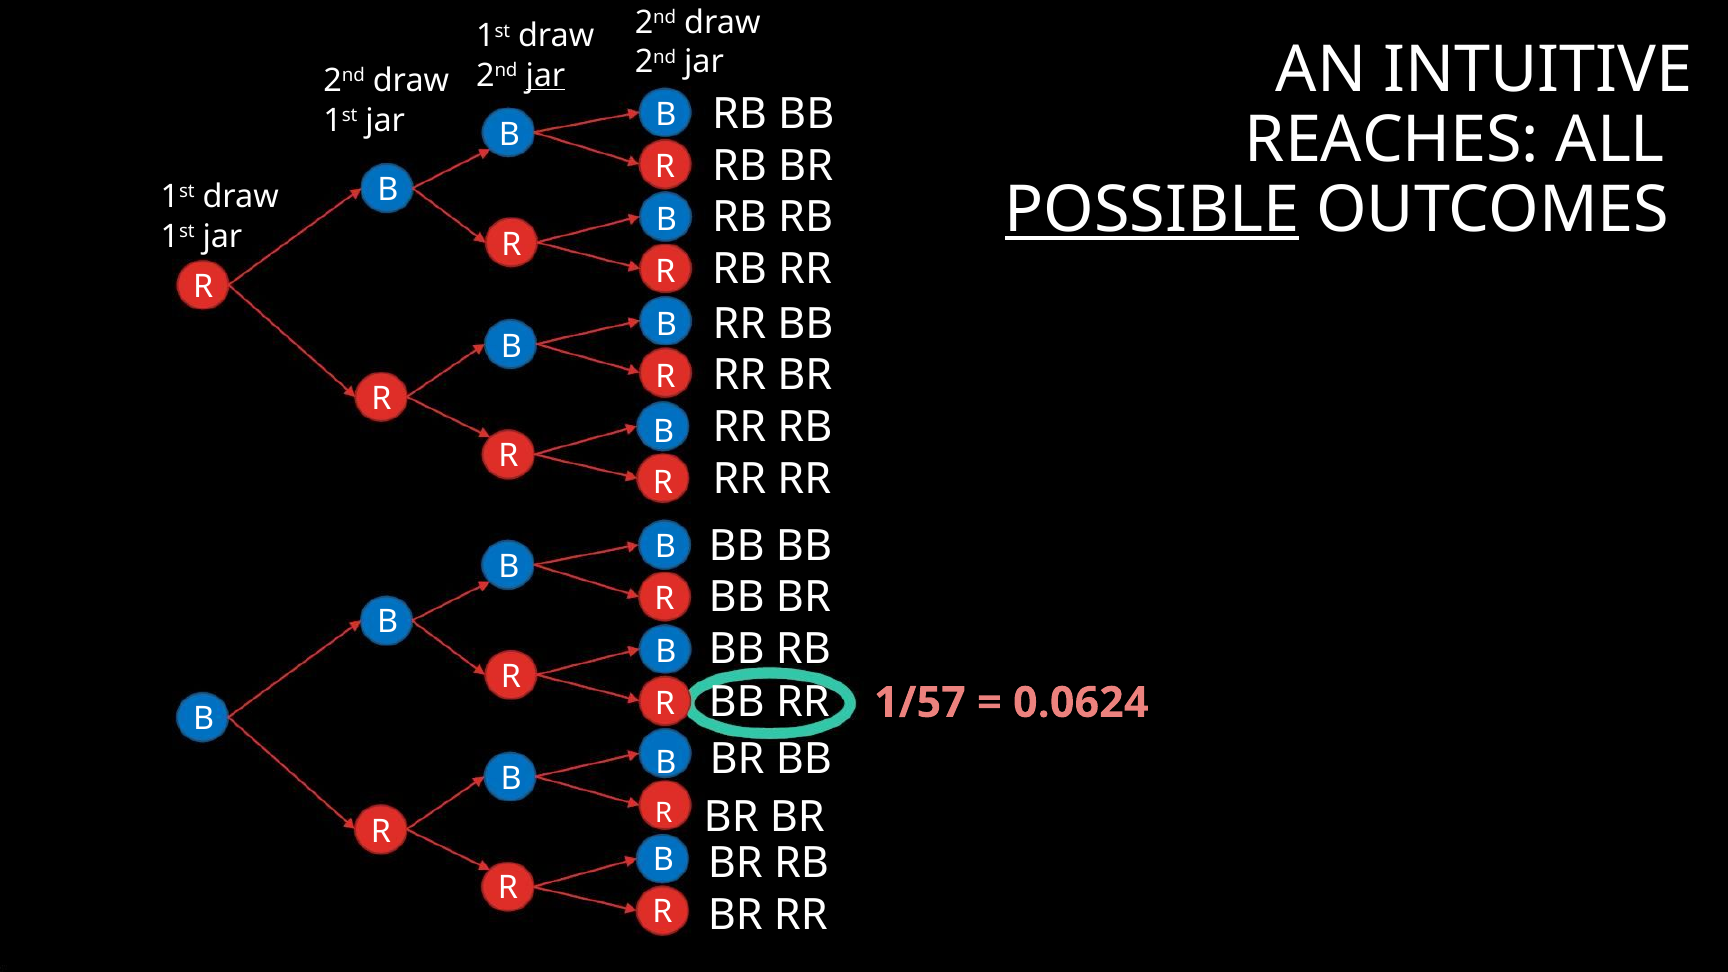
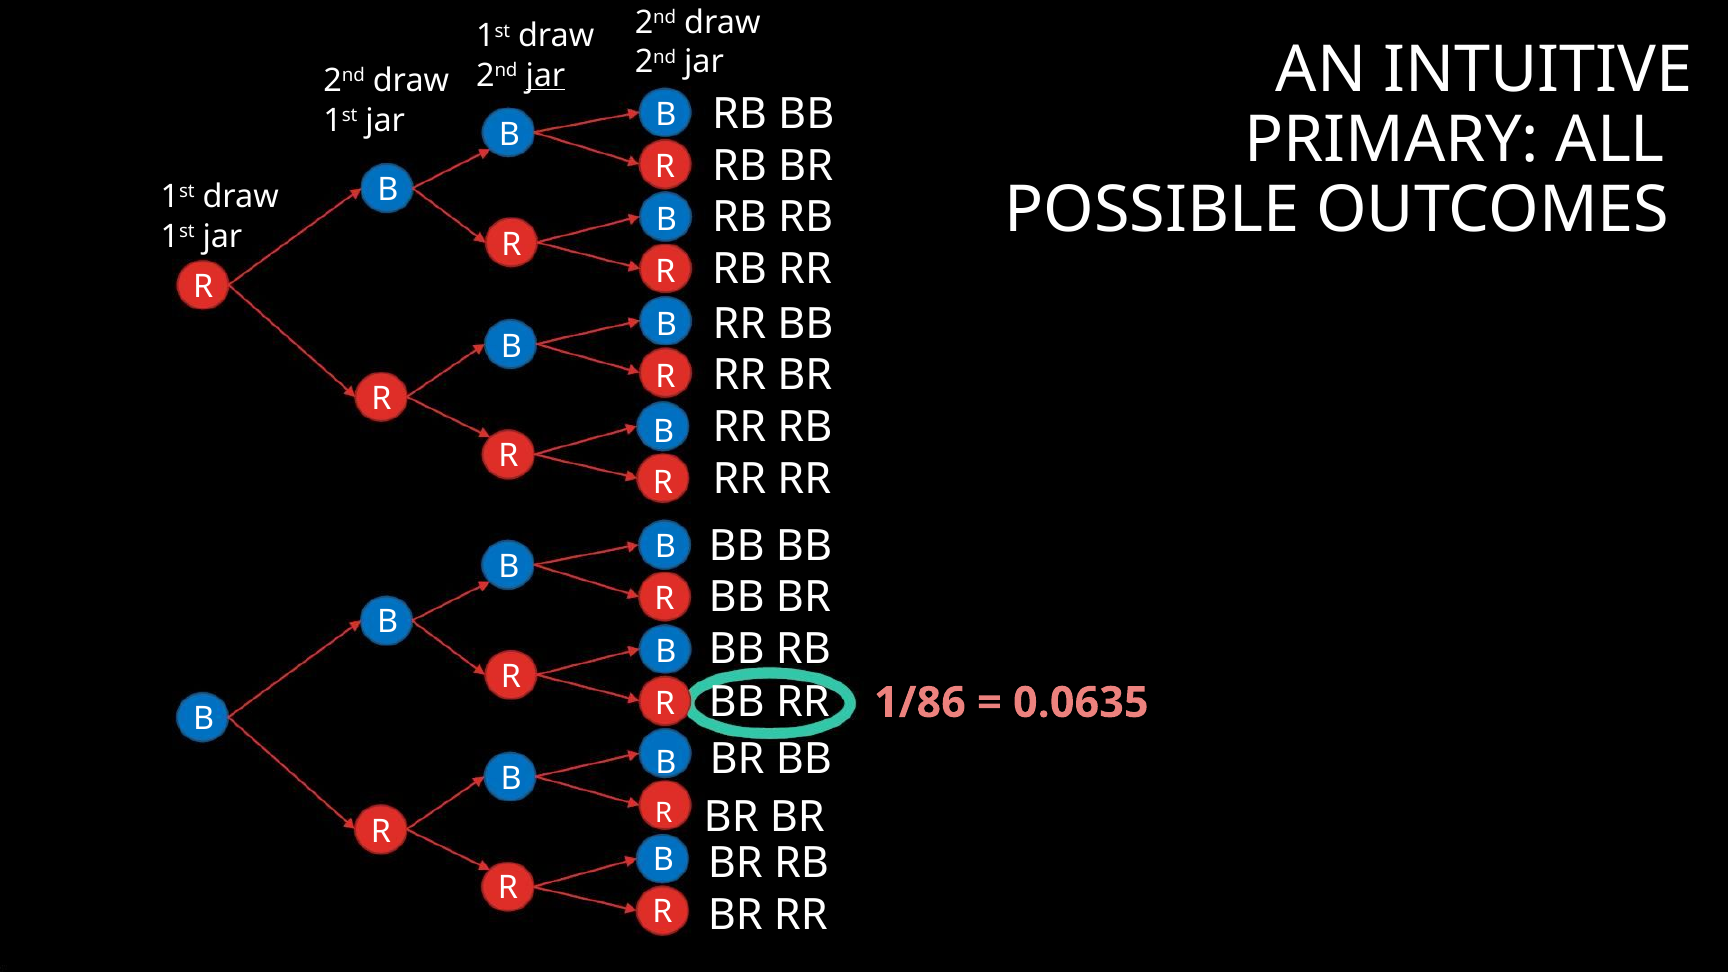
REACHES: REACHES -> PRIMARY
POSSIBLE underline: present -> none
1/57: 1/57 -> 1/86
0.0624: 0.0624 -> 0.0635
